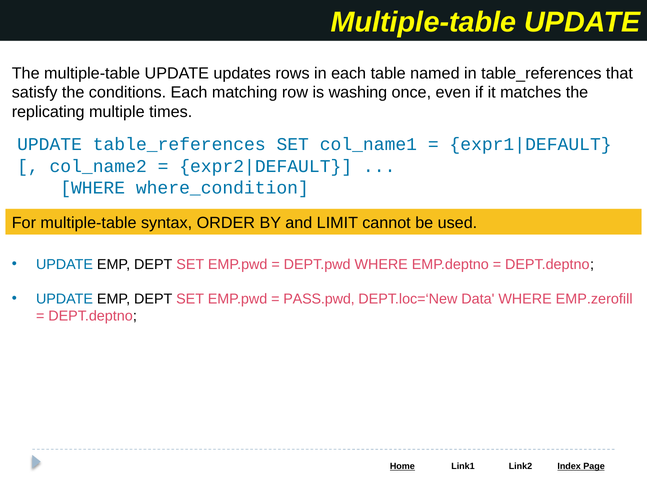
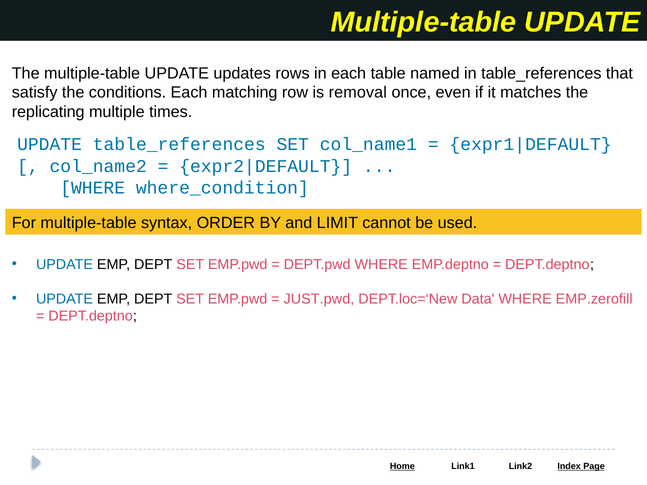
washing: washing -> removal
PASS.pwd: PASS.pwd -> JUST.pwd
